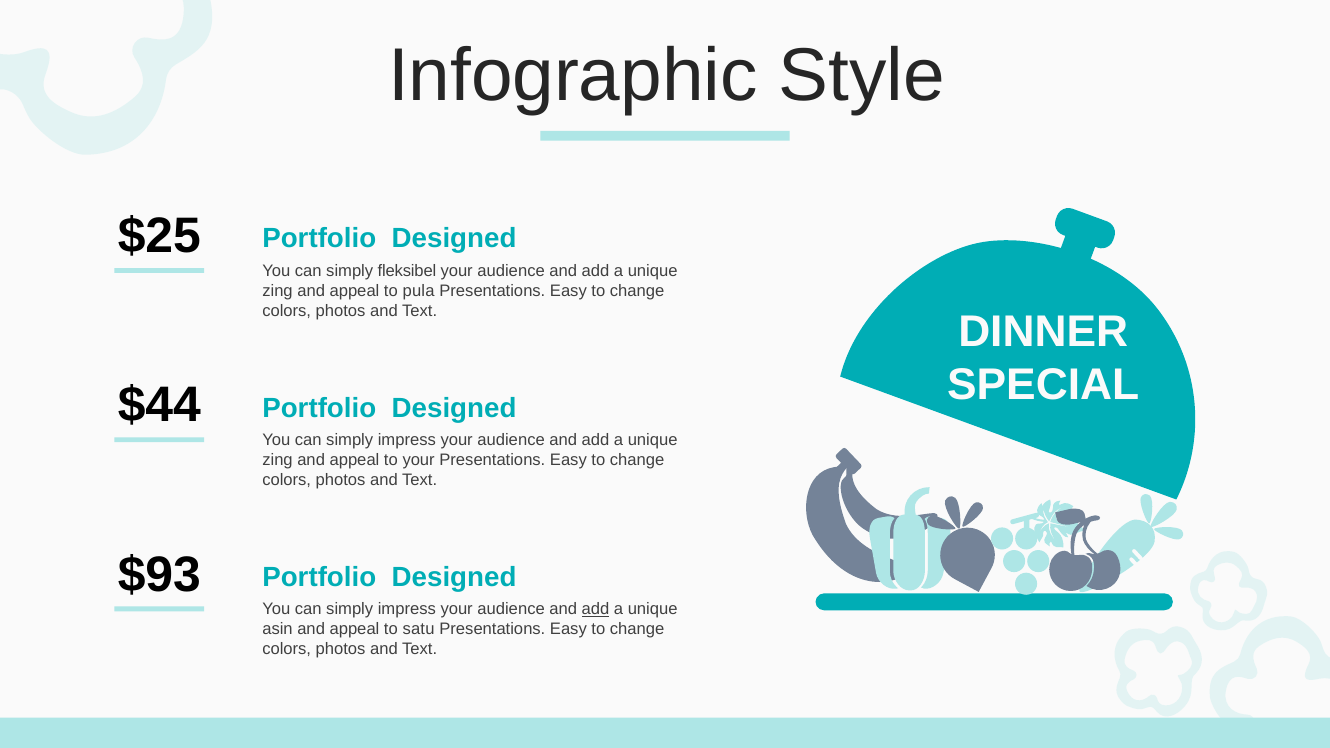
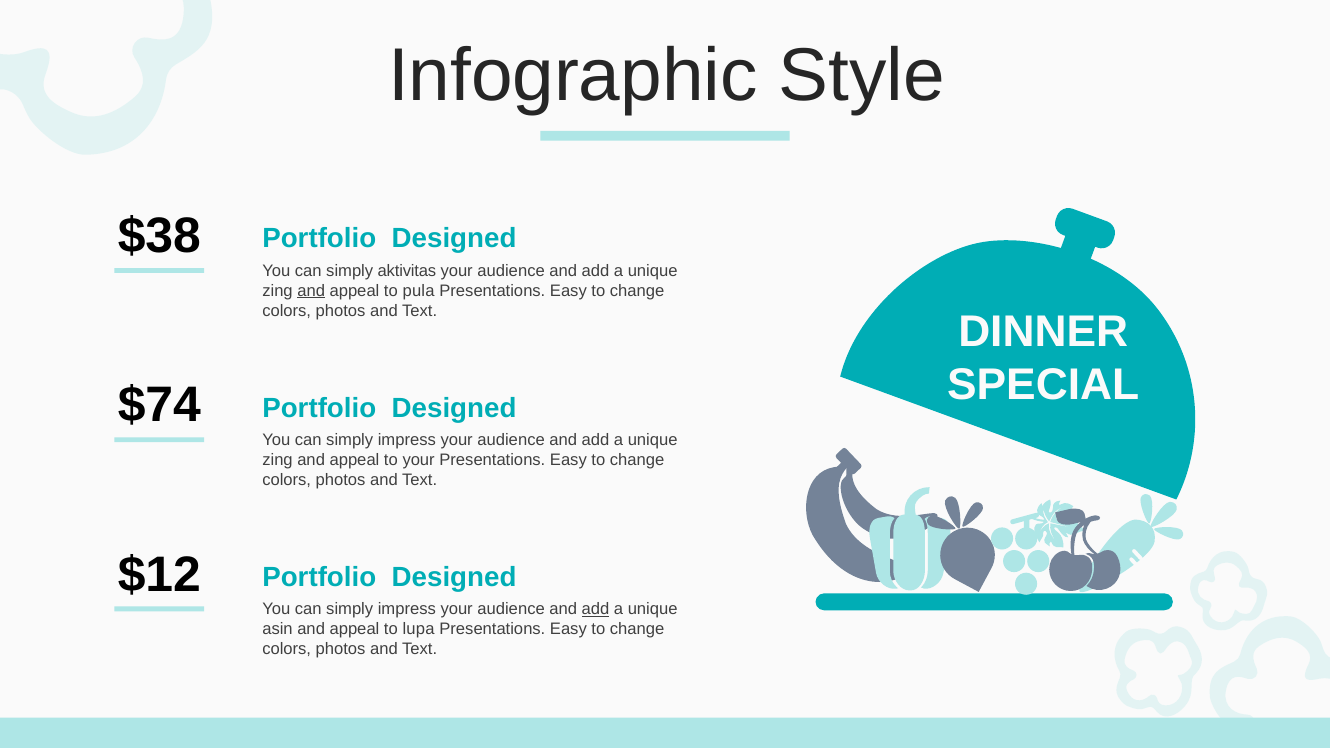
$25: $25 -> $38
fleksibel: fleksibel -> aktivitas
and at (311, 291) underline: none -> present
$44: $44 -> $74
$93: $93 -> $12
satu: satu -> lupa
